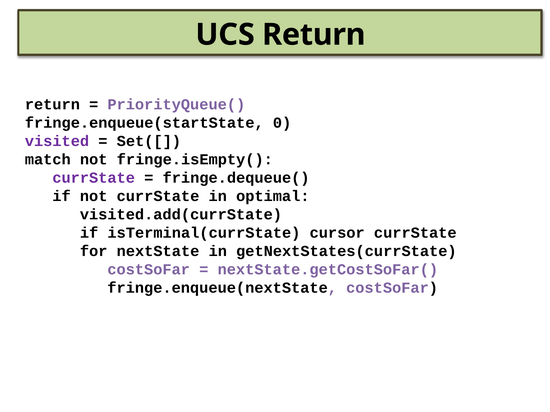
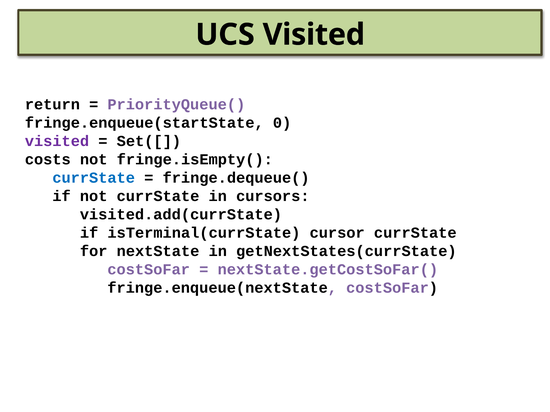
UCS Return: Return -> Visited
match: match -> costs
currState at (94, 178) colour: purple -> blue
optimal: optimal -> cursors
